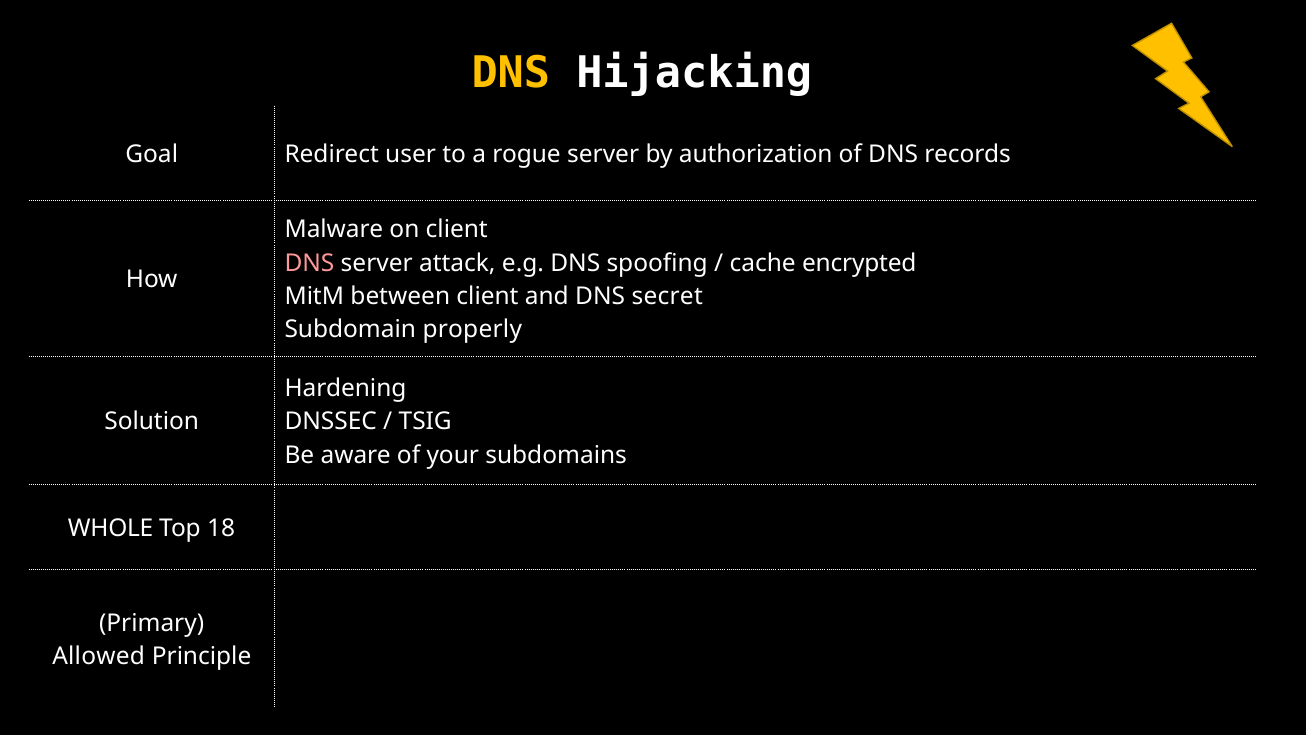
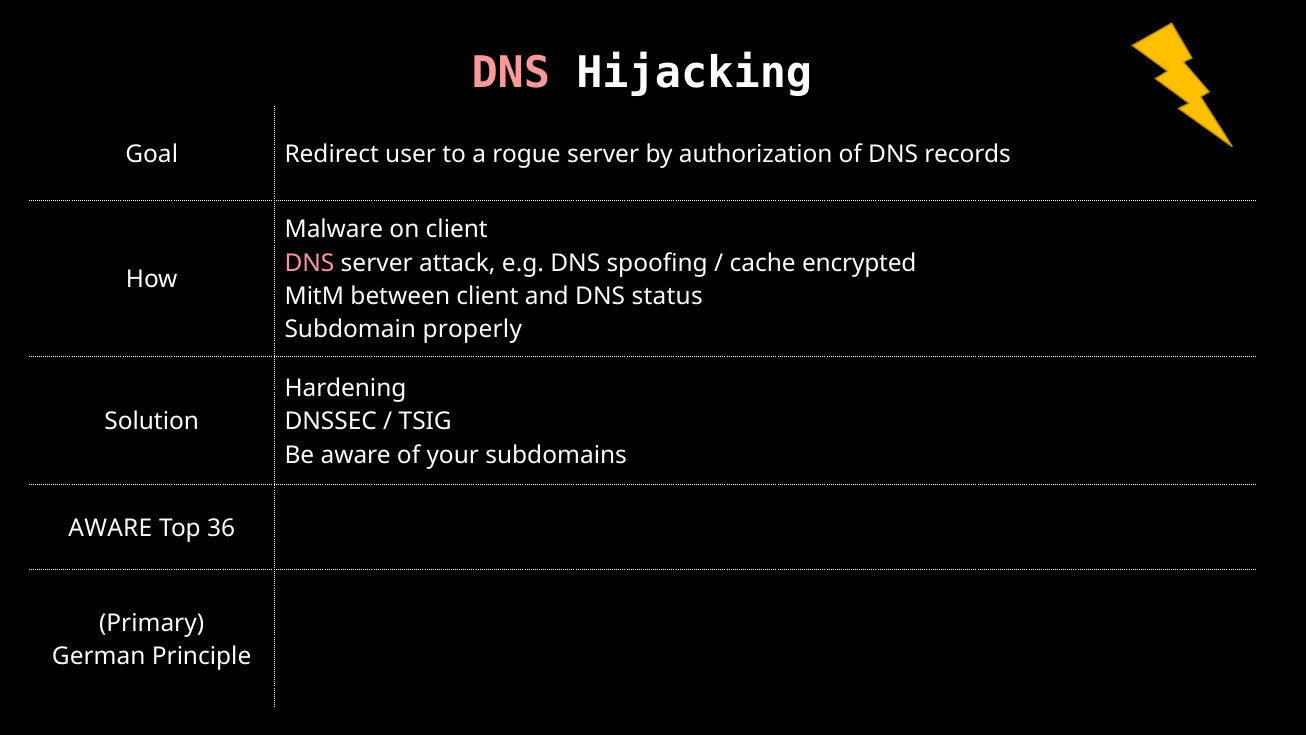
DNS at (511, 73) colour: yellow -> pink
secret: secret -> status
WHOLE at (111, 528): WHOLE -> AWARE
18: 18 -> 36
Allowed: Allowed -> German
